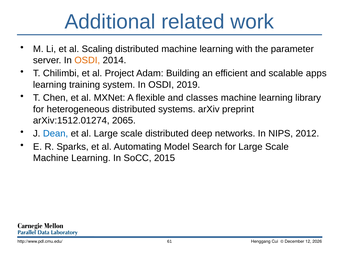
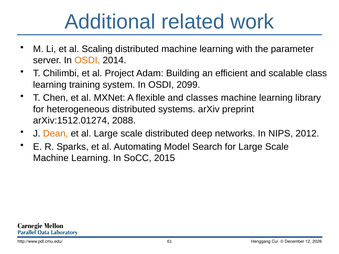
apps: apps -> class
2019: 2019 -> 2099
2065: 2065 -> 2088
Dean colour: blue -> orange
